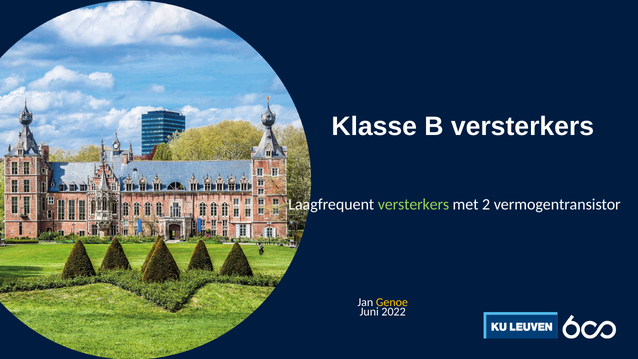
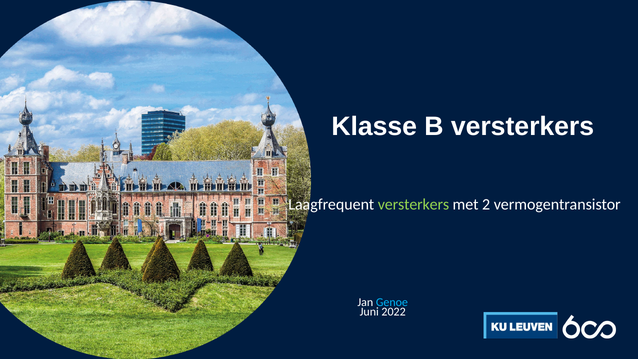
Genoe colour: yellow -> light blue
